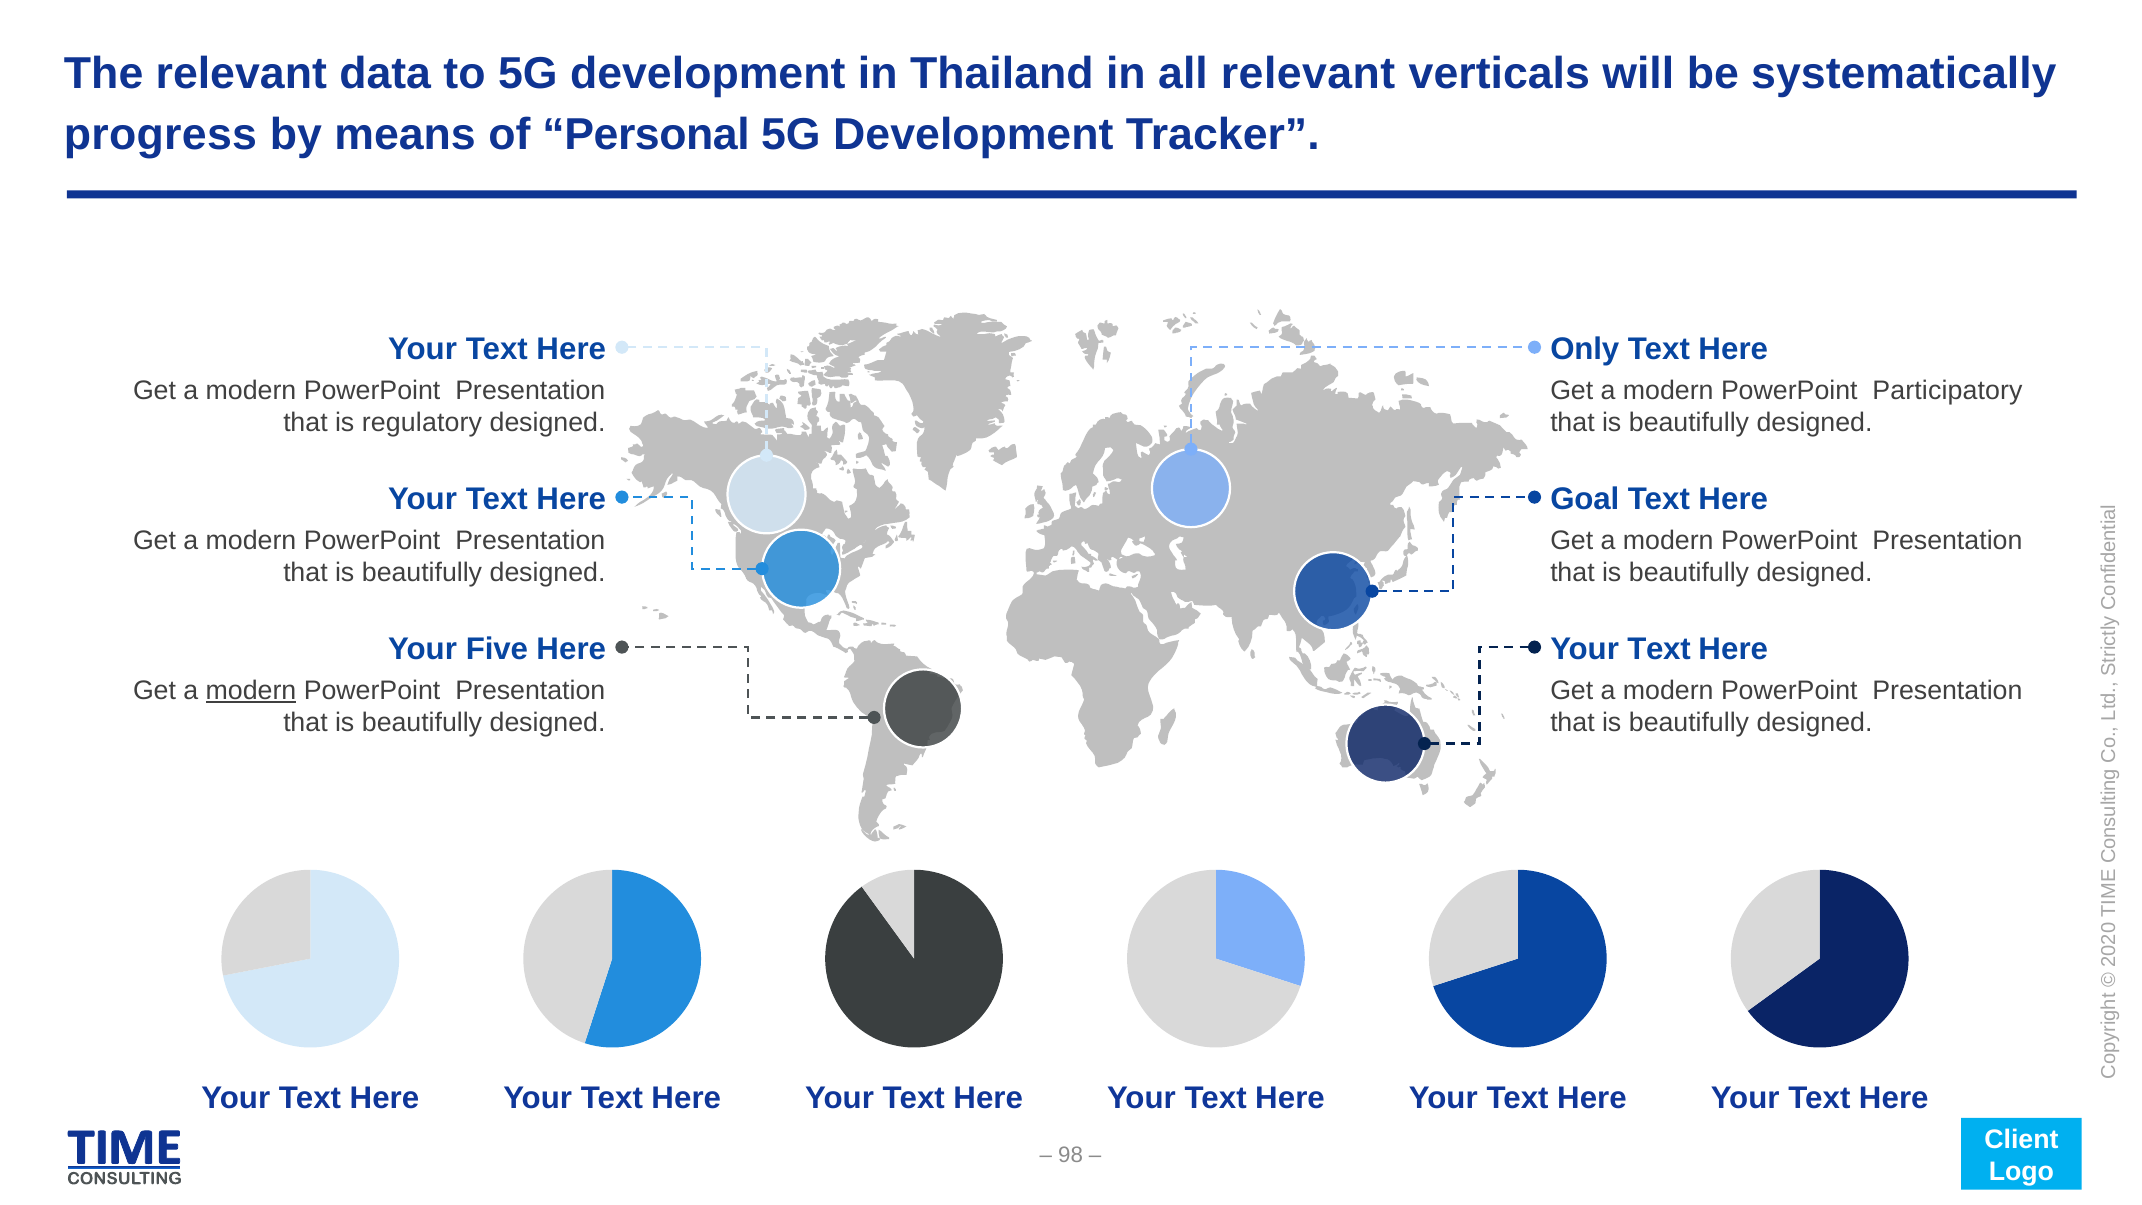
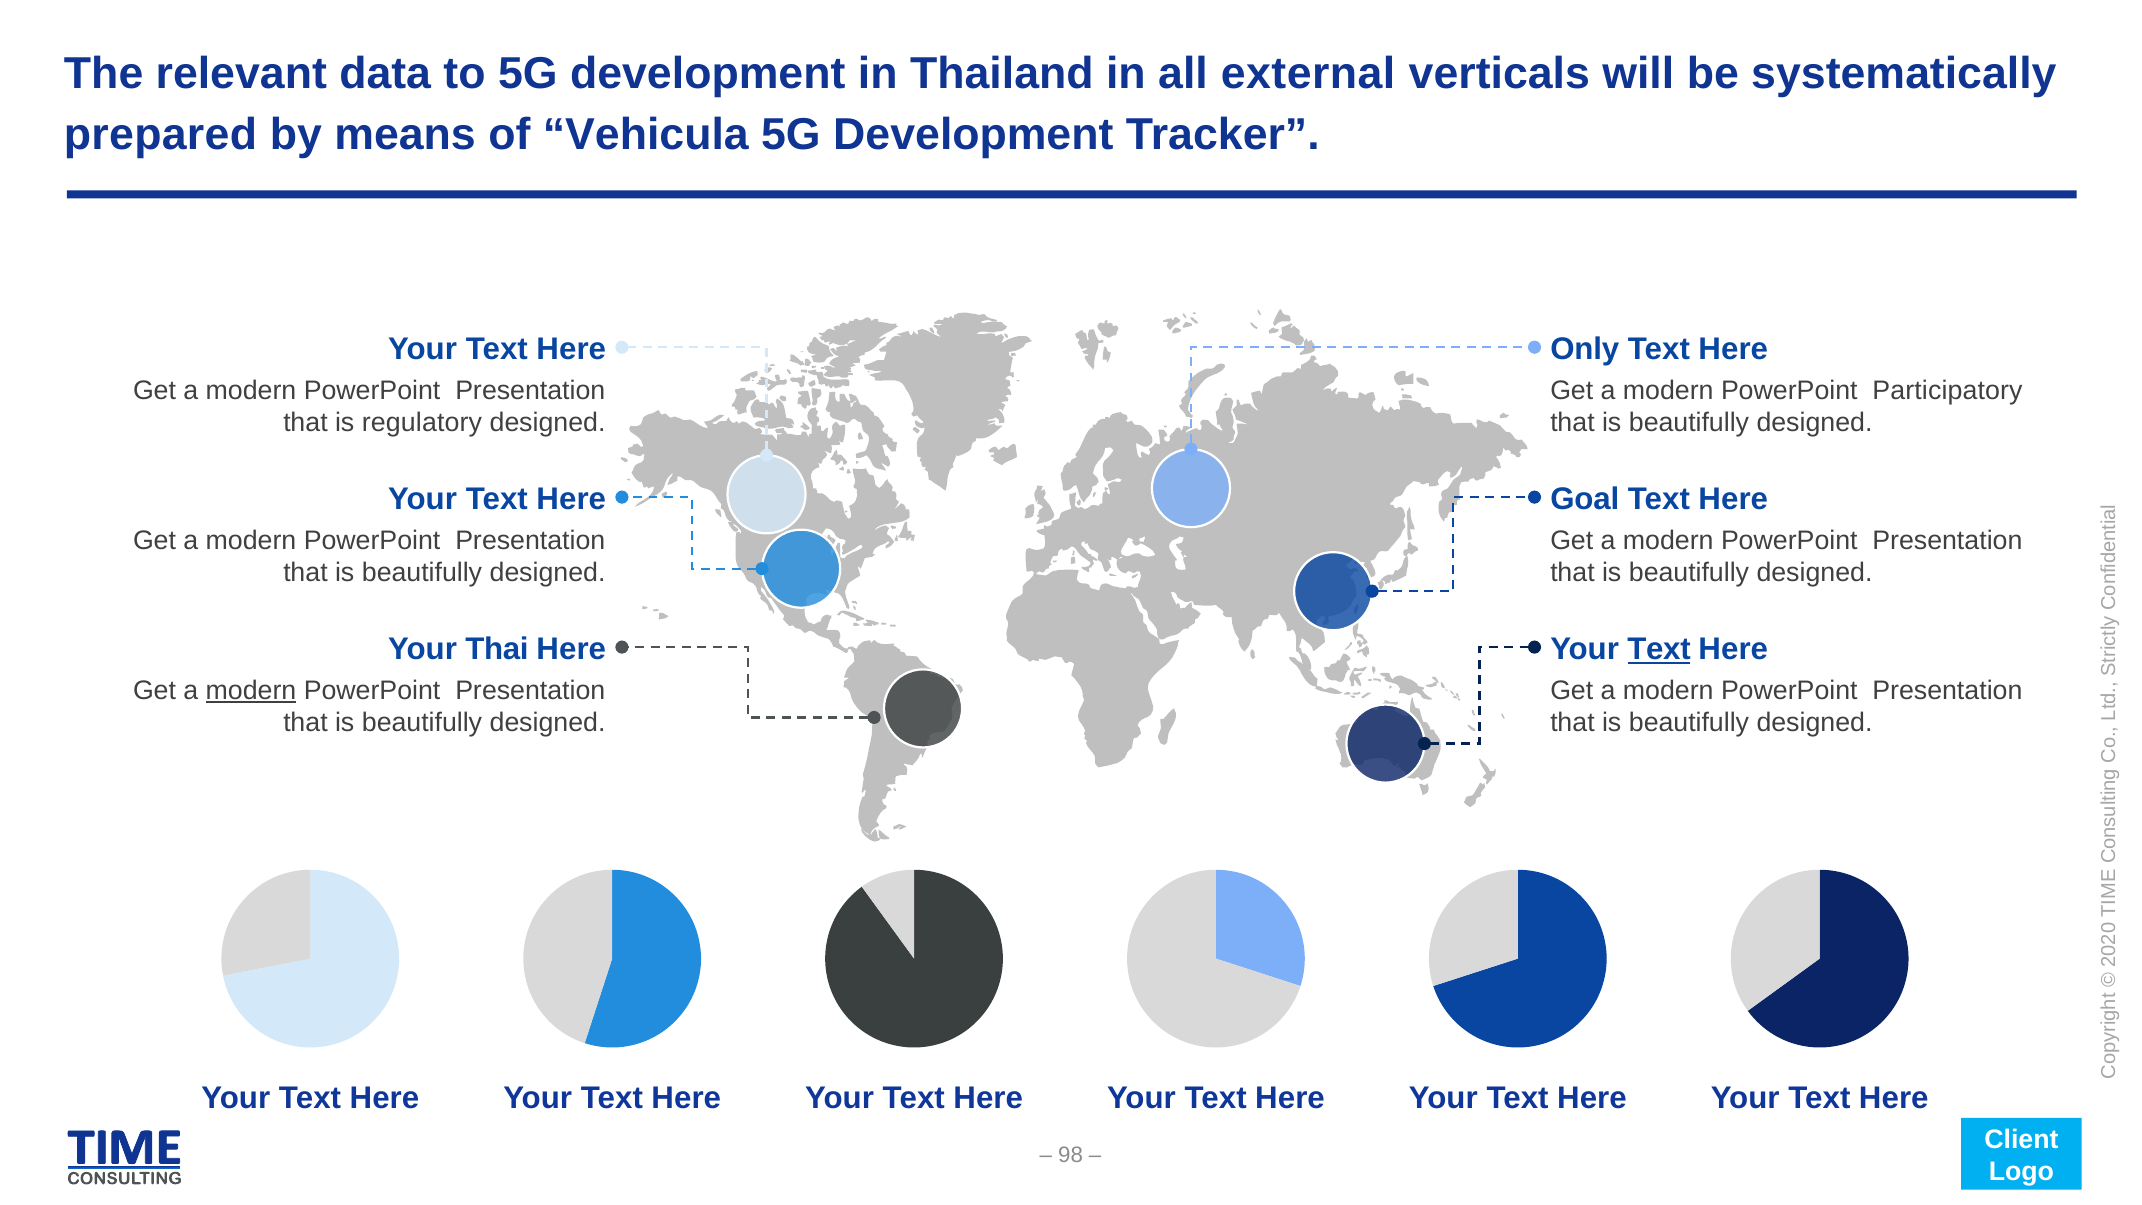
all relevant: relevant -> external
progress: progress -> prepared
Personal: Personal -> Vehicula
Five: Five -> Thai
Text at (1659, 649) underline: none -> present
